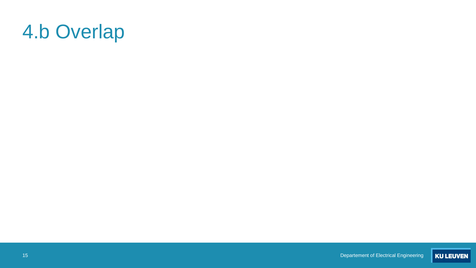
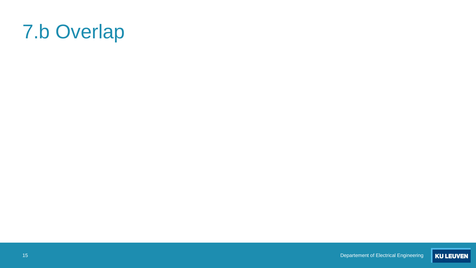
4.b: 4.b -> 7.b
